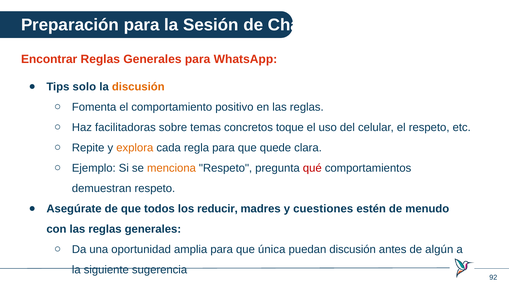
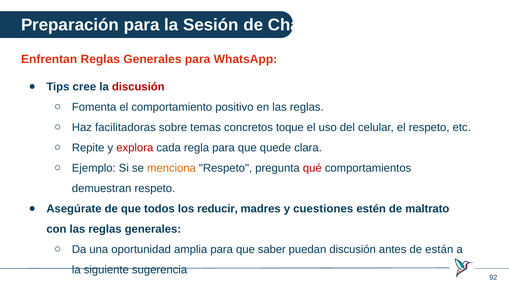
Encontrar: Encontrar -> Enfrentan
solo: solo -> cree
discusión at (138, 87) colour: orange -> red
explora colour: orange -> red
menudo: menudo -> maltrato
única: única -> saber
algún: algún -> están
